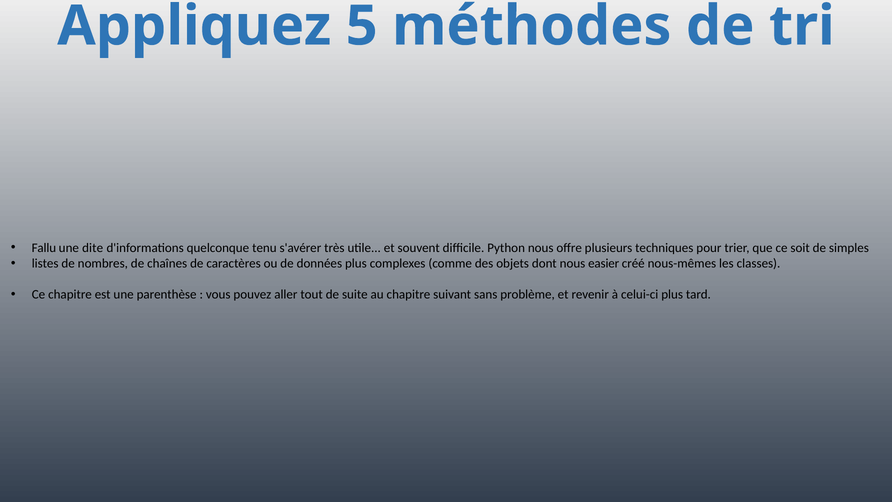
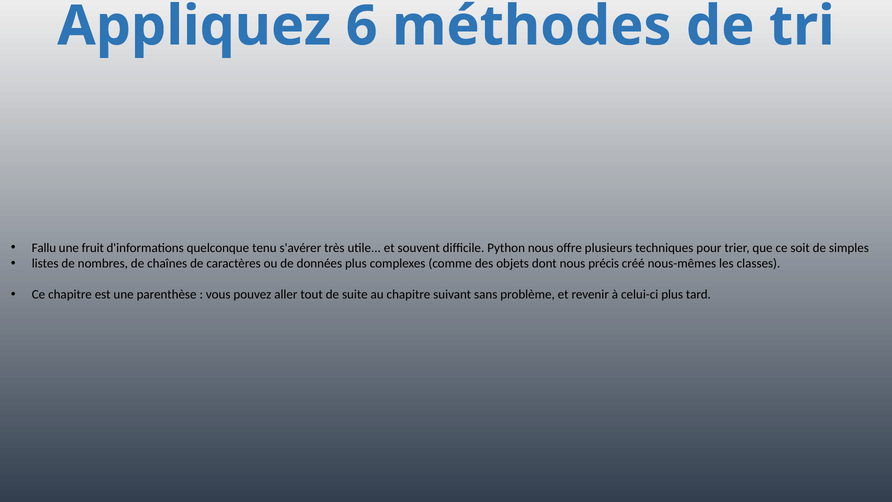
5: 5 -> 6
dite: dite -> fruit
easier: easier -> précis
